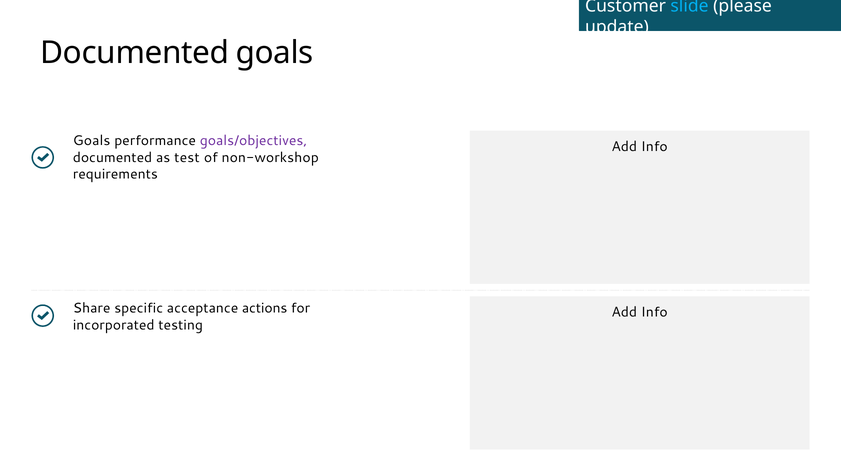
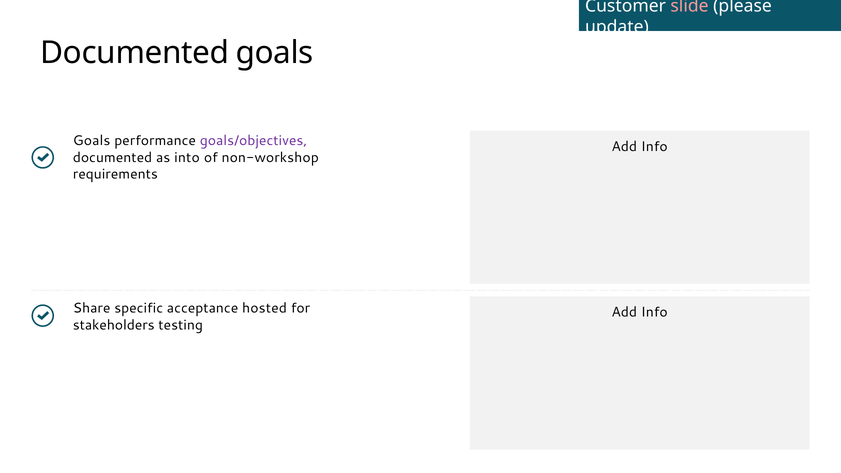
slide colour: light blue -> pink
test: test -> into
actions: actions -> hosted
incorporated: incorporated -> stakeholders
